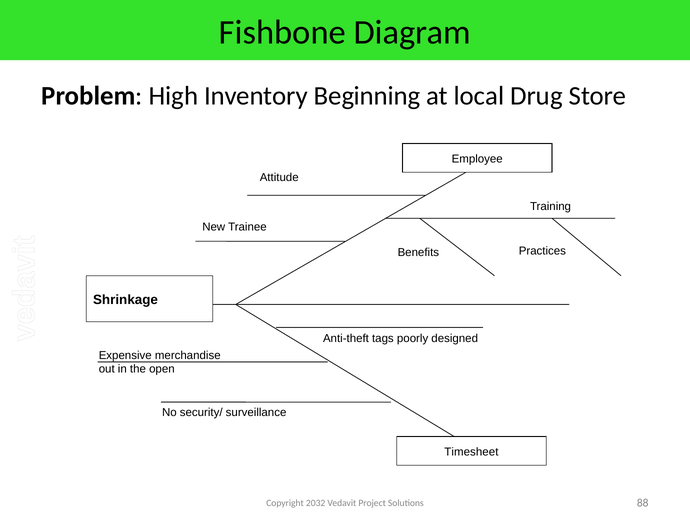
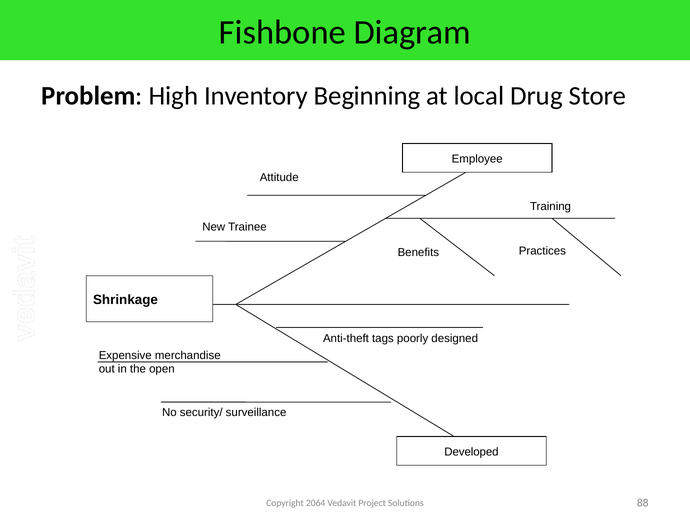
Timesheet: Timesheet -> Developed
2032: 2032 -> 2064
